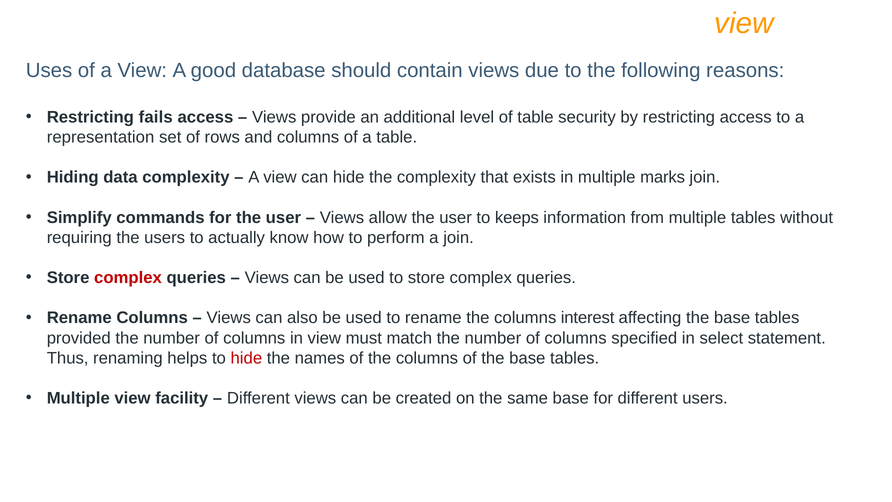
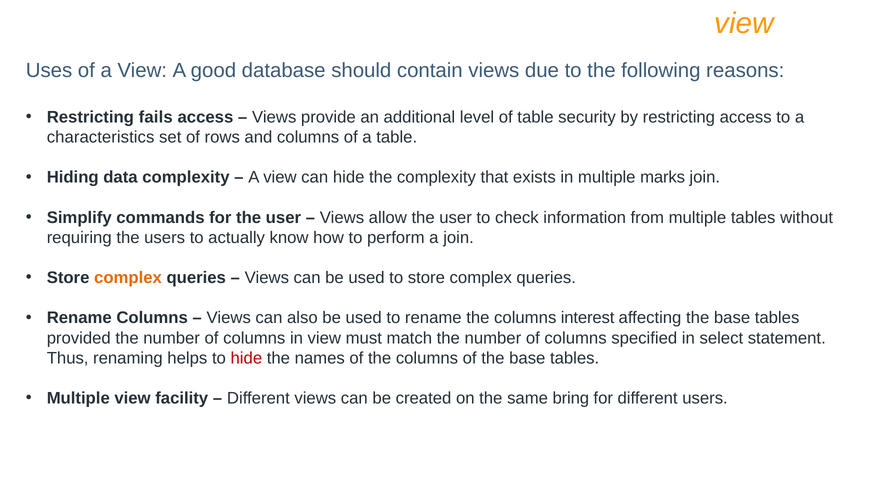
representation: representation -> characteristics
keeps: keeps -> check
complex at (128, 278) colour: red -> orange
same base: base -> bring
